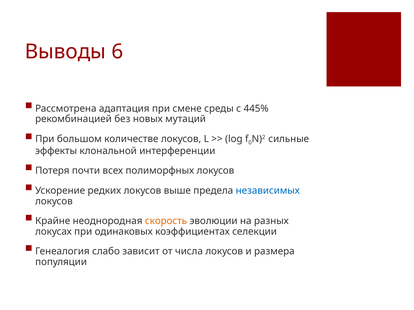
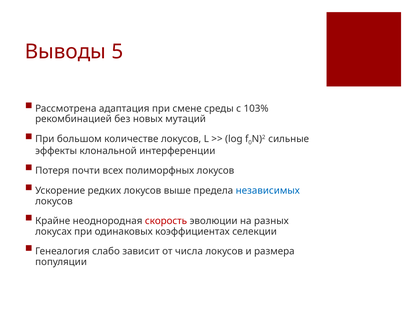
6: 6 -> 5
445%: 445% -> 103%
скорость colour: orange -> red
